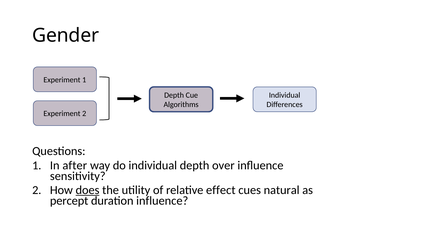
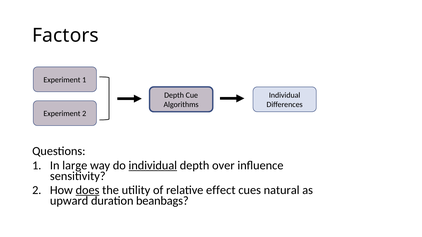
Gender: Gender -> Factors
after: after -> large
individual at (153, 166) underline: none -> present
percept: percept -> upward
duration influence: influence -> beanbags
